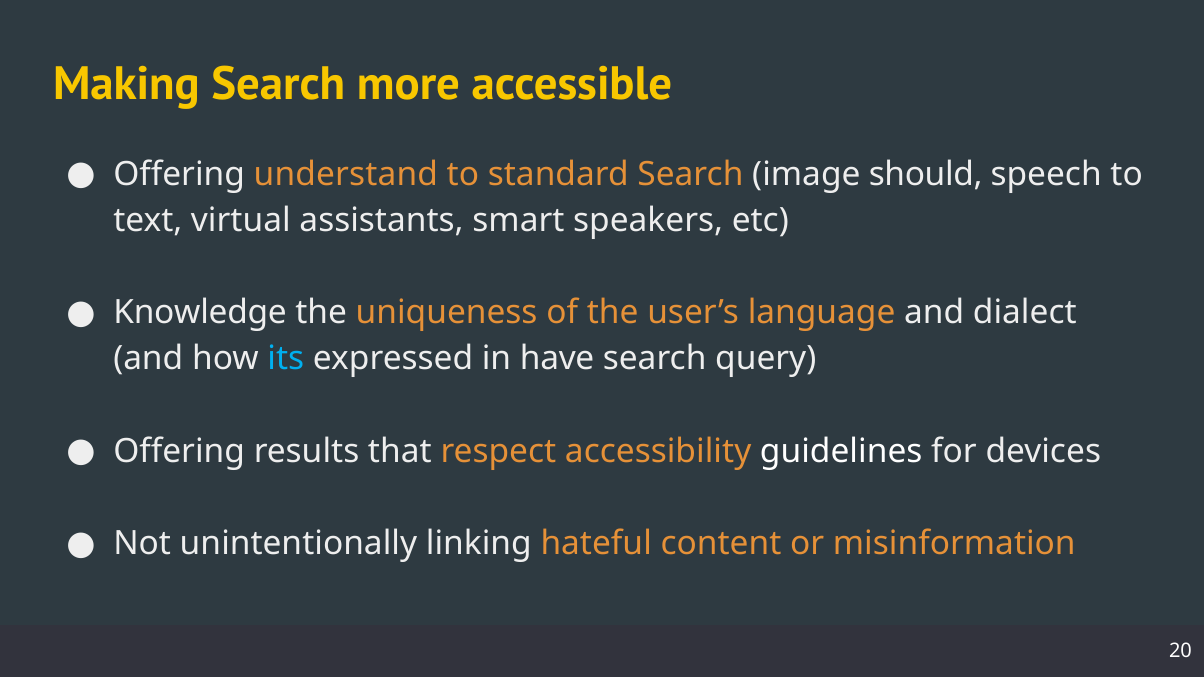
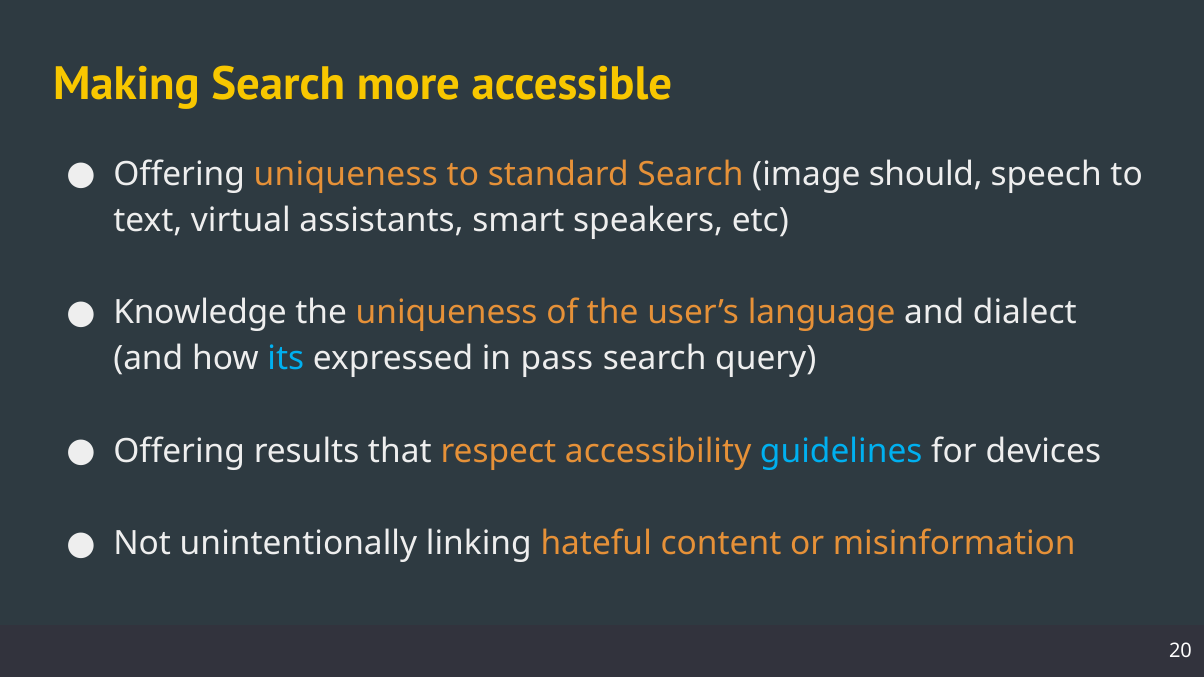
Offering understand: understand -> uniqueness
have: have -> pass
guidelines colour: white -> light blue
